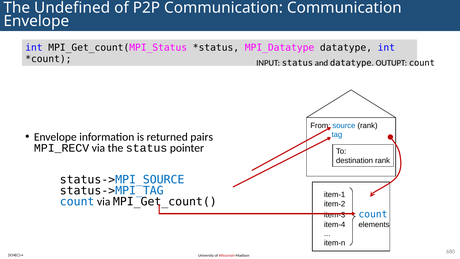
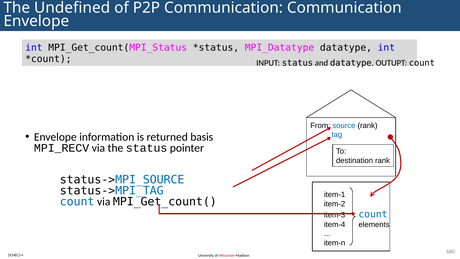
pairs: pairs -> basis
